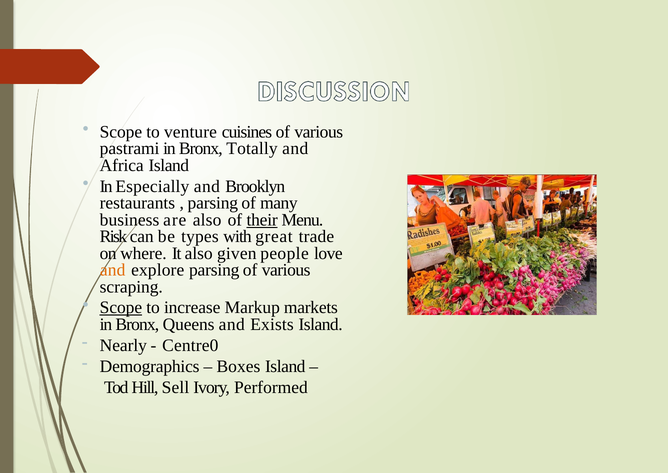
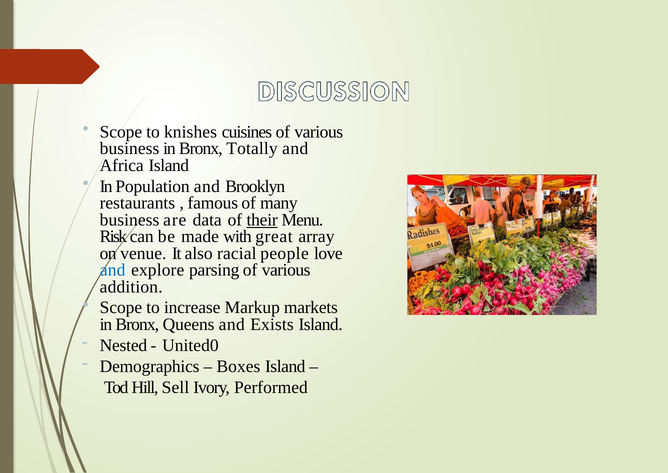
venture: venture -> knishes
pastrami at (130, 148): pastrami -> business
Especially: Especially -> Population
parsing at (213, 203): parsing -> famous
are also: also -> data
types: types -> made
trade: trade -> array
where: where -> venue
given: given -> racial
and at (113, 270) colour: orange -> blue
scraping: scraping -> addition
Scope at (121, 307) underline: present -> none
Nearly: Nearly -> Nested
Centre0: Centre0 -> United0
